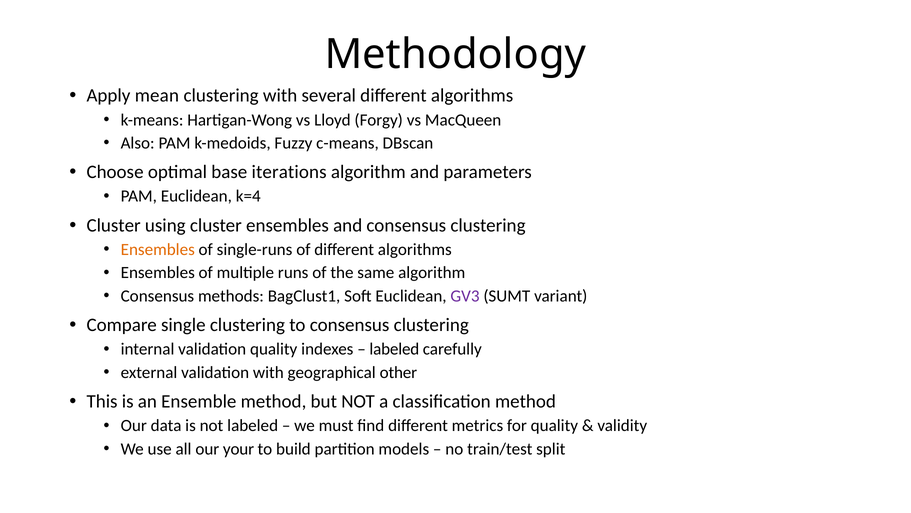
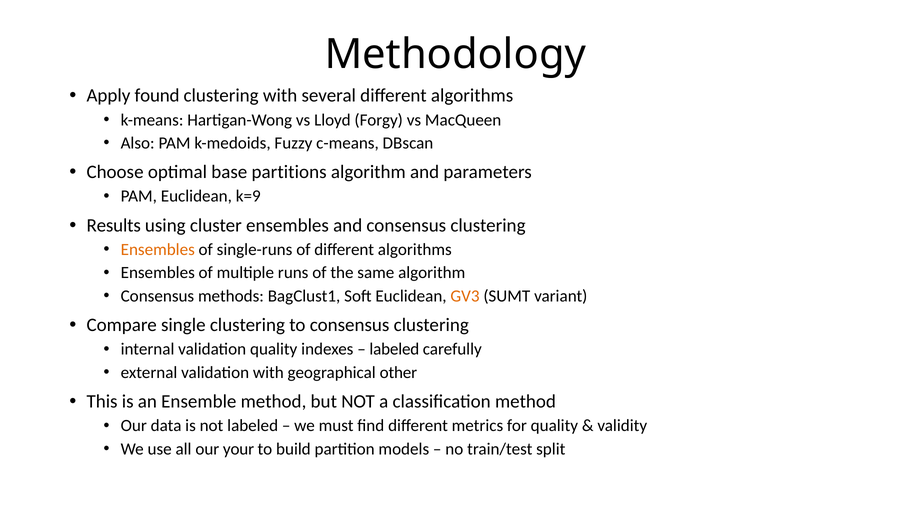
mean: mean -> found
iterations: iterations -> partitions
k=4: k=4 -> k=9
Cluster at (114, 225): Cluster -> Results
GV3 colour: purple -> orange
